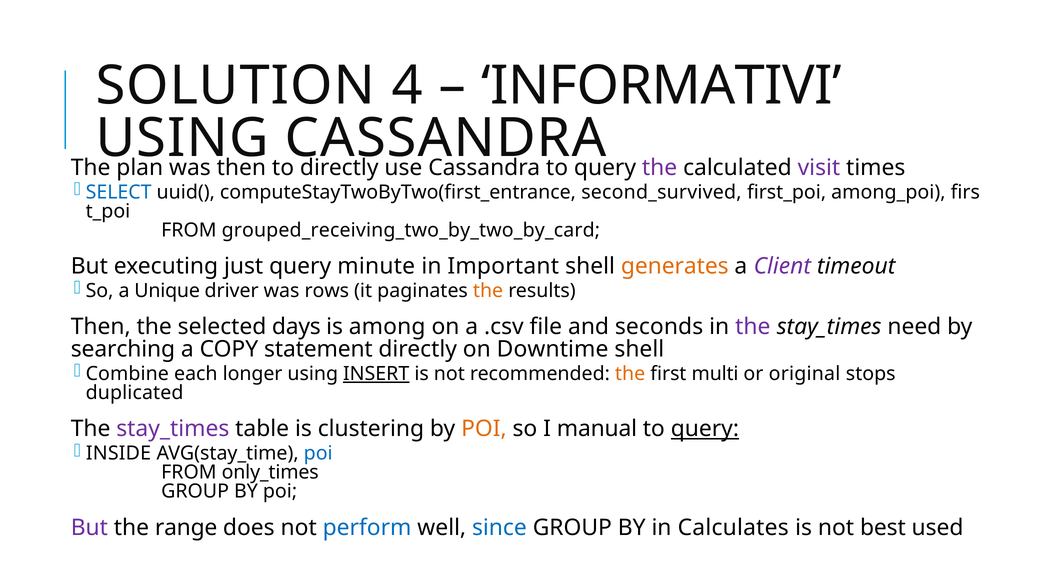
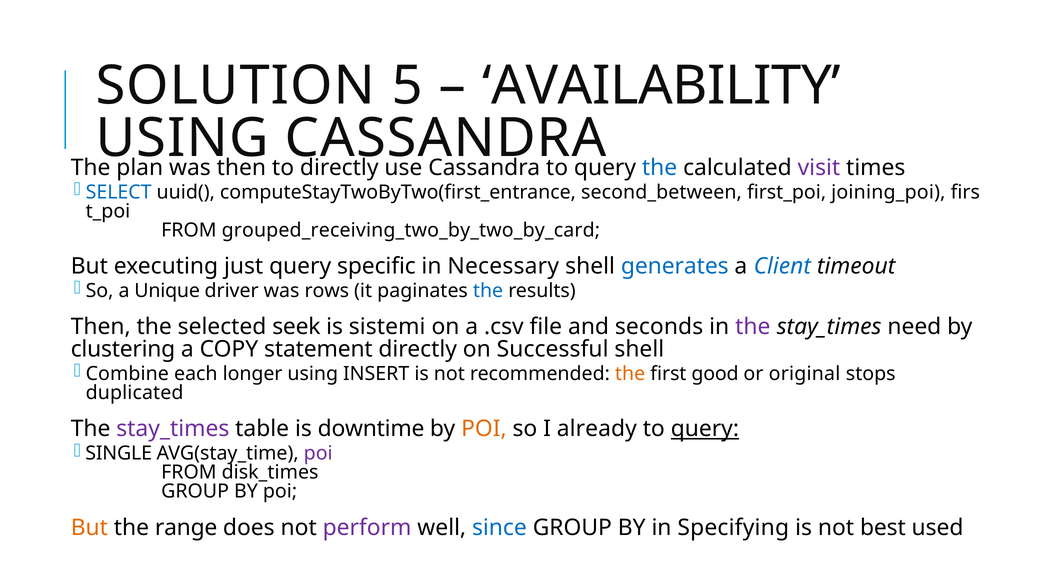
4: 4 -> 5
INFORMATIVI: INFORMATIVI -> AVAILABILITY
the at (660, 168) colour: purple -> blue
second_survived: second_survived -> second_between
among_poi: among_poi -> joining_poi
minute: minute -> specific
Important: Important -> Necessary
generates colour: orange -> blue
Client colour: purple -> blue
the at (488, 291) colour: orange -> blue
days: days -> seek
among: among -> sistemi
searching: searching -> clustering
Downtime: Downtime -> Successful
INSERT underline: present -> none
multi: multi -> good
clustering: clustering -> downtime
manual: manual -> already
INSIDE: INSIDE -> SINGLE
poi at (318, 454) colour: blue -> purple
only_times: only_times -> disk_times
But at (89, 528) colour: purple -> orange
perform colour: blue -> purple
Calculates: Calculates -> Specifying
